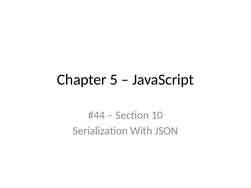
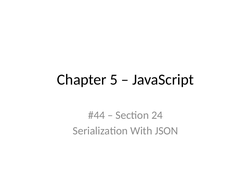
10: 10 -> 24
